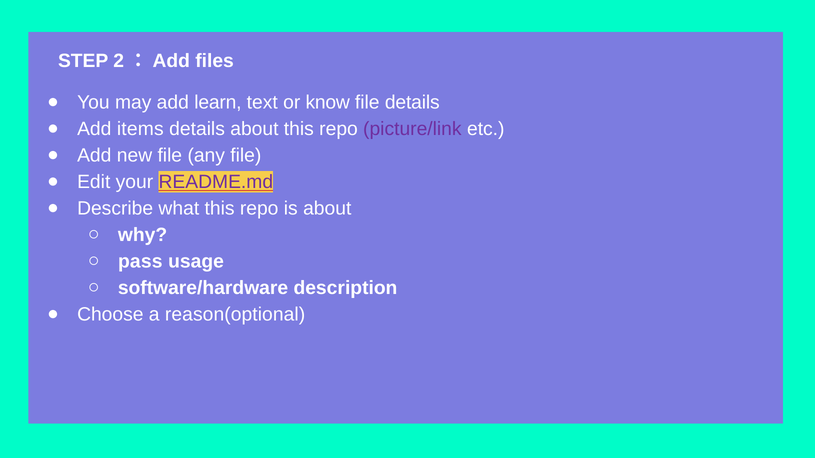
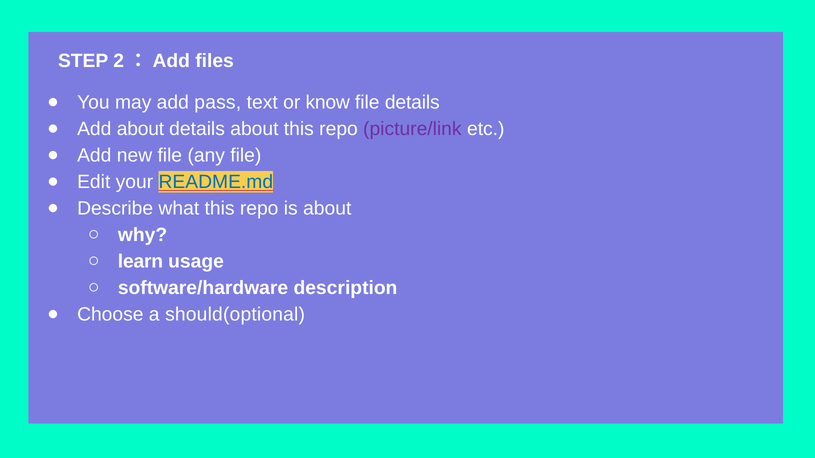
learn: learn -> pass
Add items: items -> about
README.md colour: purple -> blue
pass: pass -> learn
reason(optional: reason(optional -> should(optional
